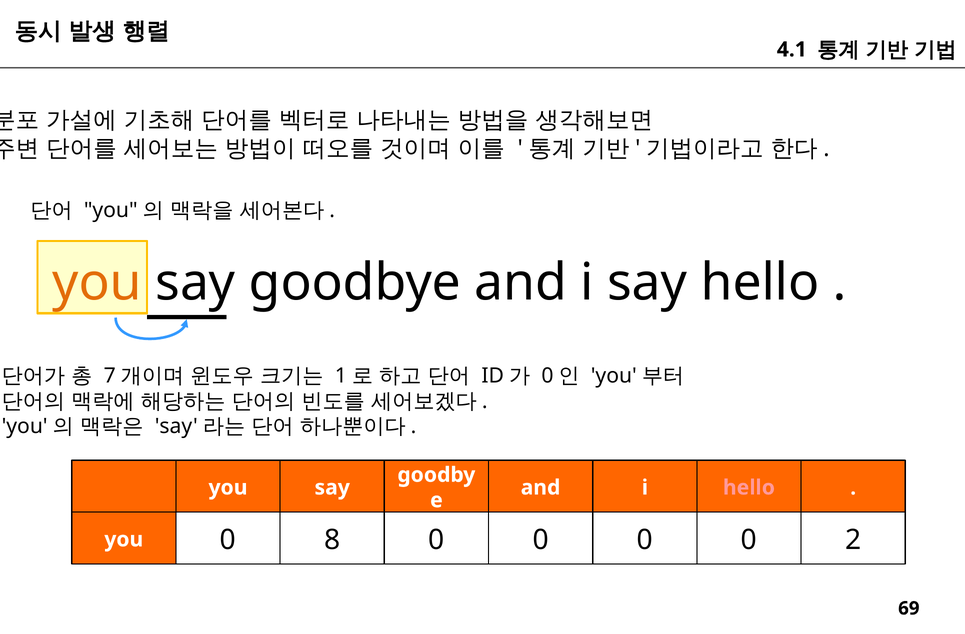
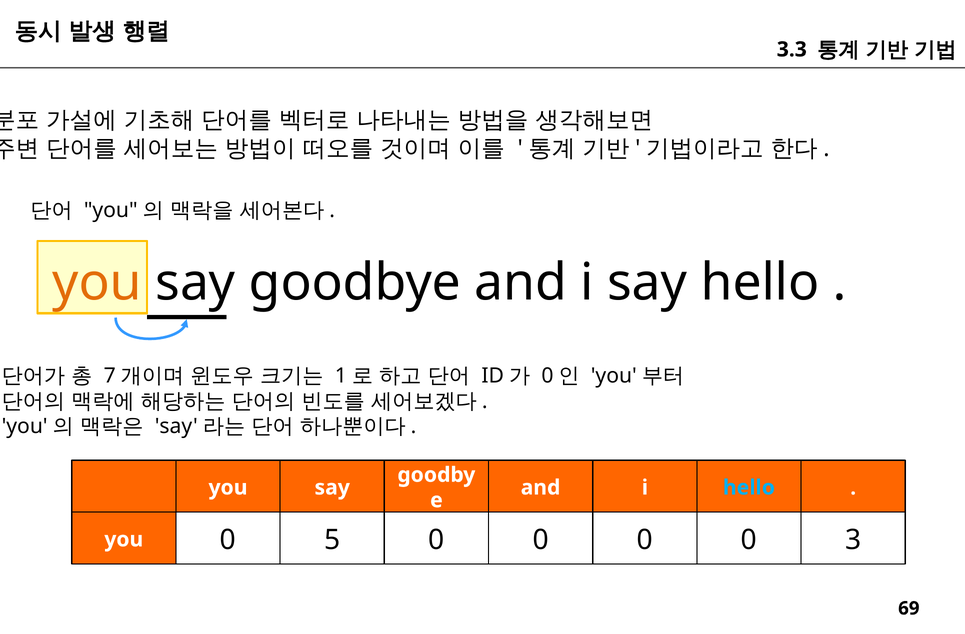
4.1: 4.1 -> 3.3
hello at (749, 487) colour: pink -> light blue
8: 8 -> 5
2: 2 -> 3
